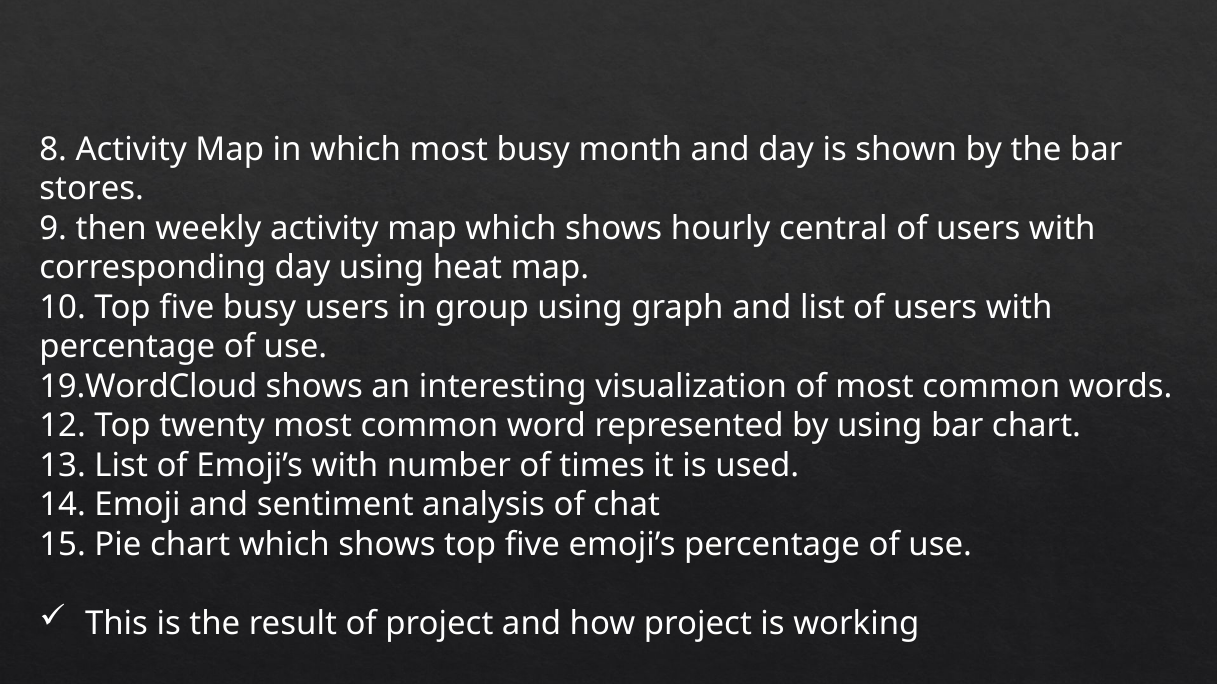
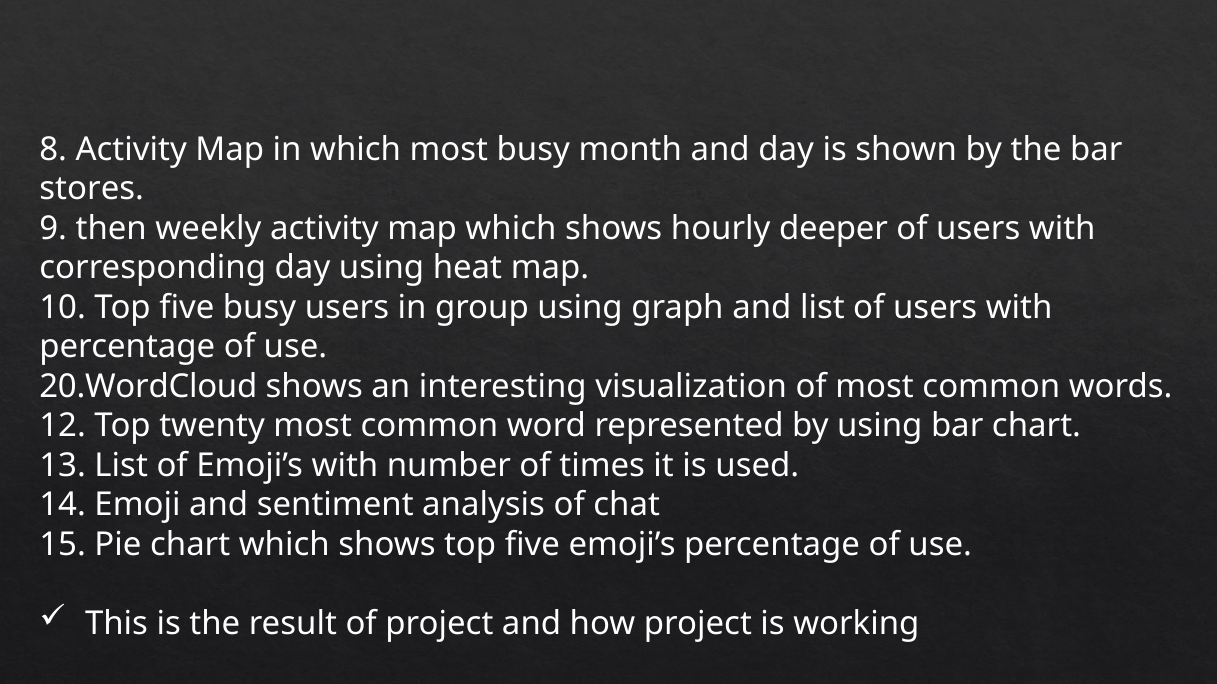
central: central -> deeper
19.WordCloud: 19.WordCloud -> 20.WordCloud
